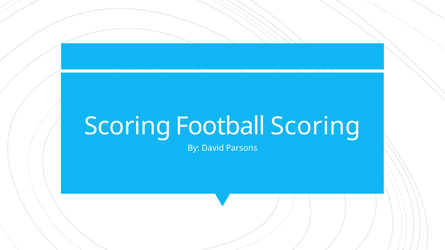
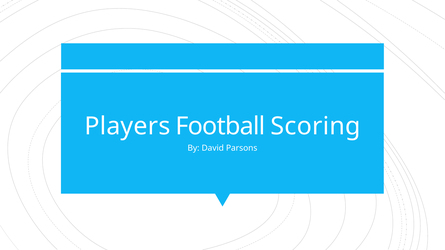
Scoring at (128, 126): Scoring -> Players
